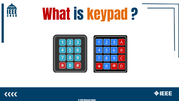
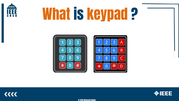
What colour: red -> orange
